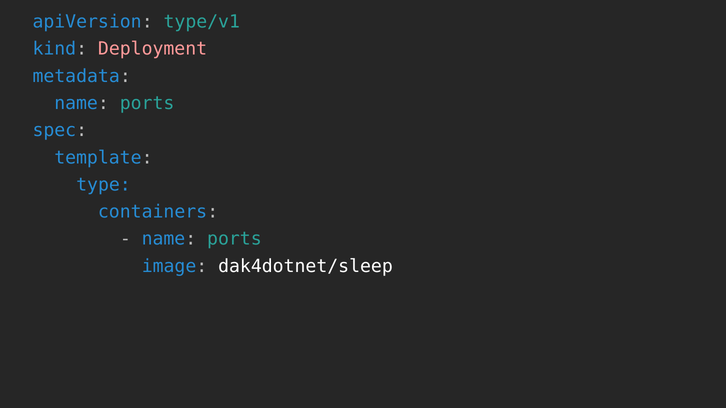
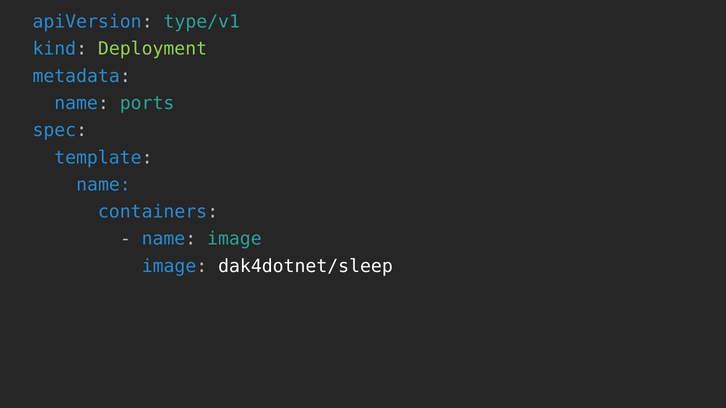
Deployment colour: pink -> light green
type at (103, 185): type -> name
ports at (234, 239): ports -> image
